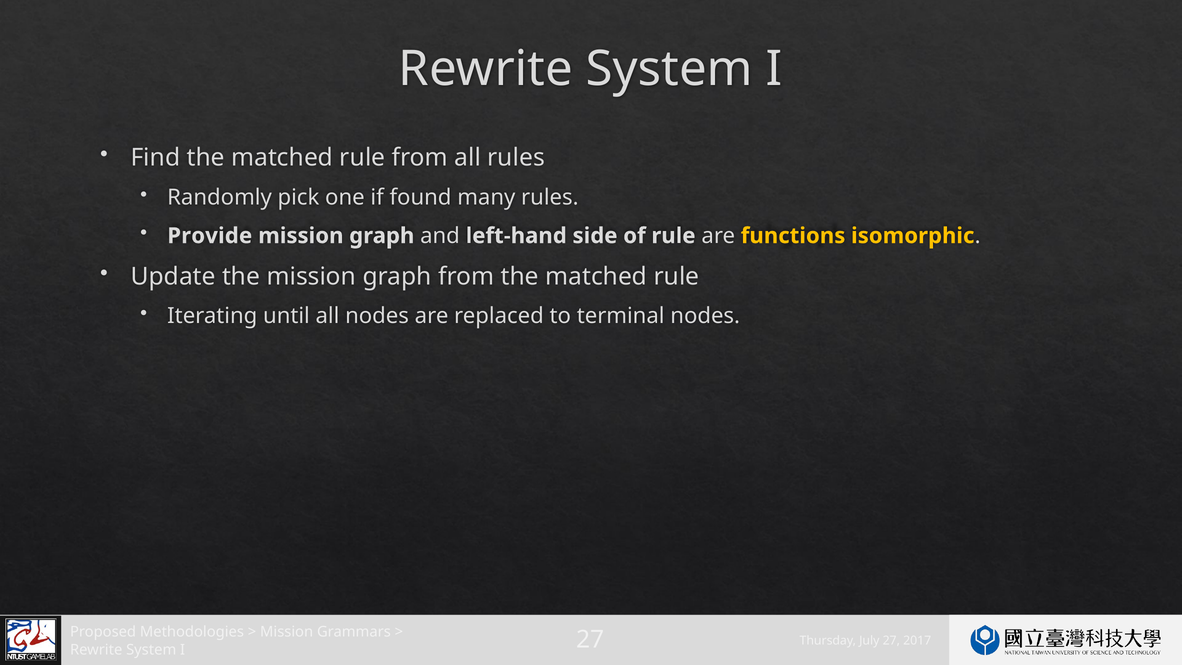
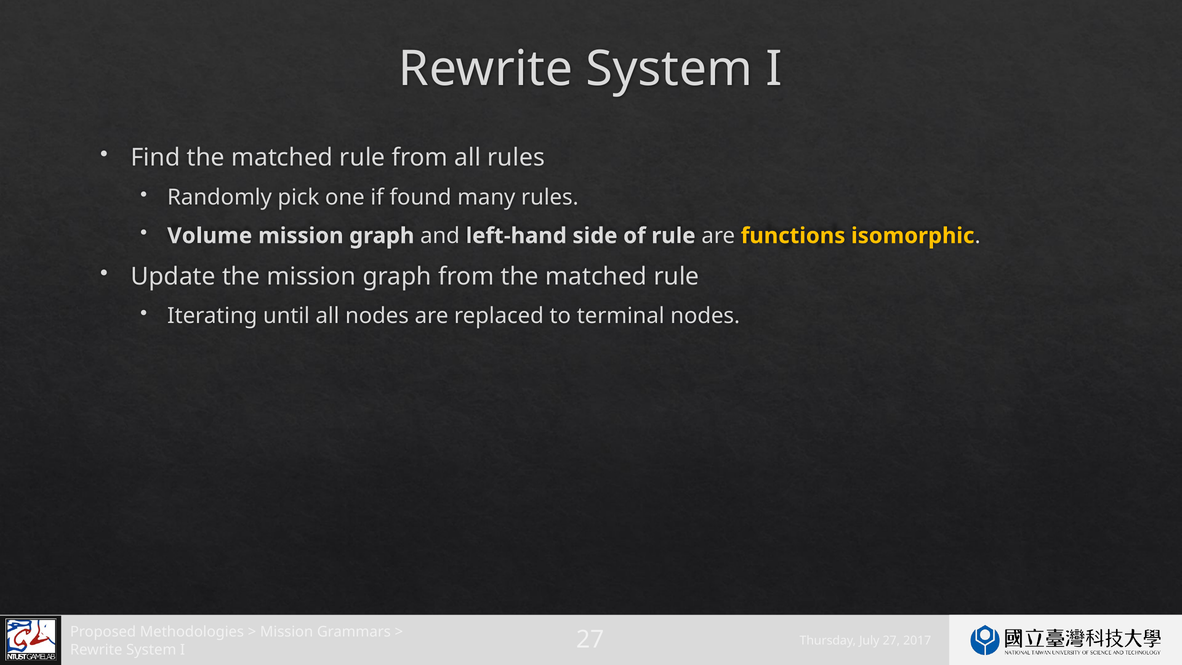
Provide: Provide -> Volume
